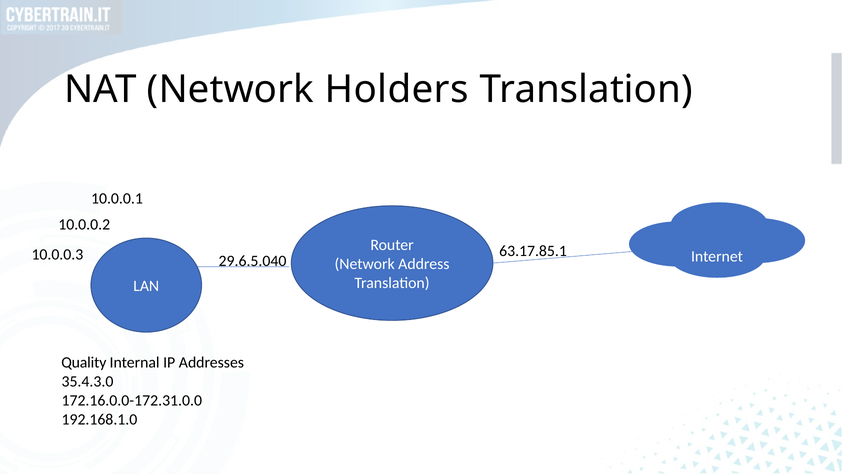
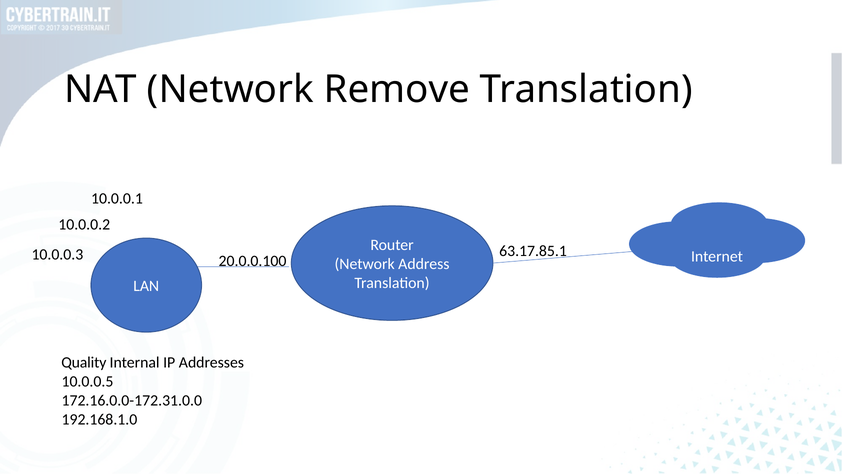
Holders: Holders -> Remove
29.6.5.040: 29.6.5.040 -> 20.0.0.100
35.4.3.0: 35.4.3.0 -> 10.0.0.5
